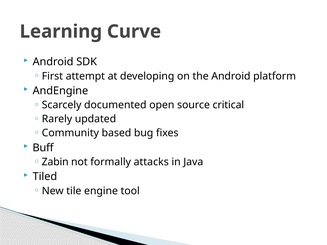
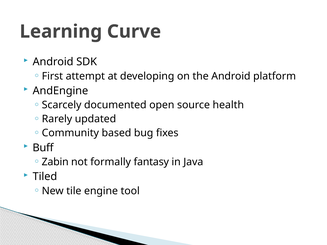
critical: critical -> health
attacks: attacks -> fantasy
